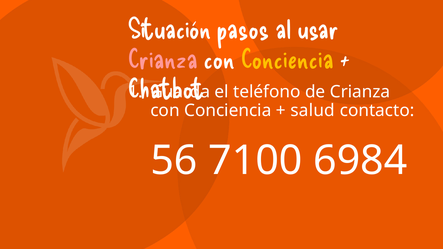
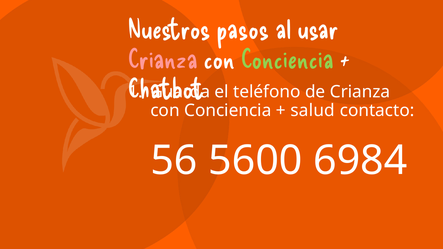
Situación: Situación -> Nuestros
Conciencia at (287, 60) colour: yellow -> light green
7100: 7100 -> 5600
